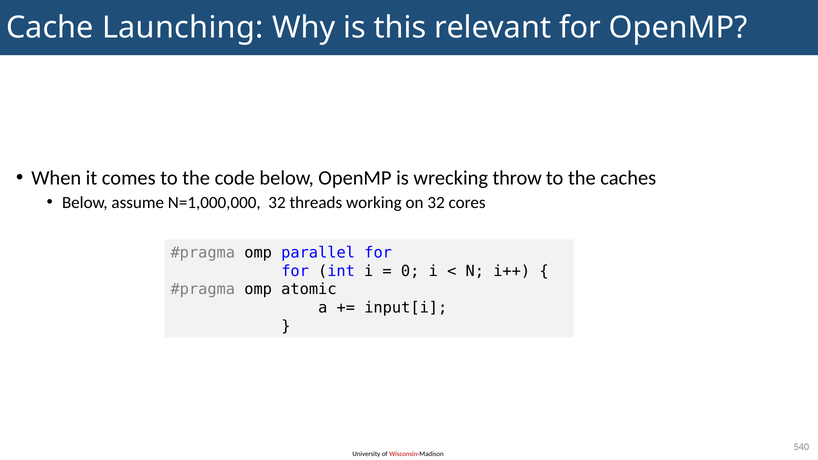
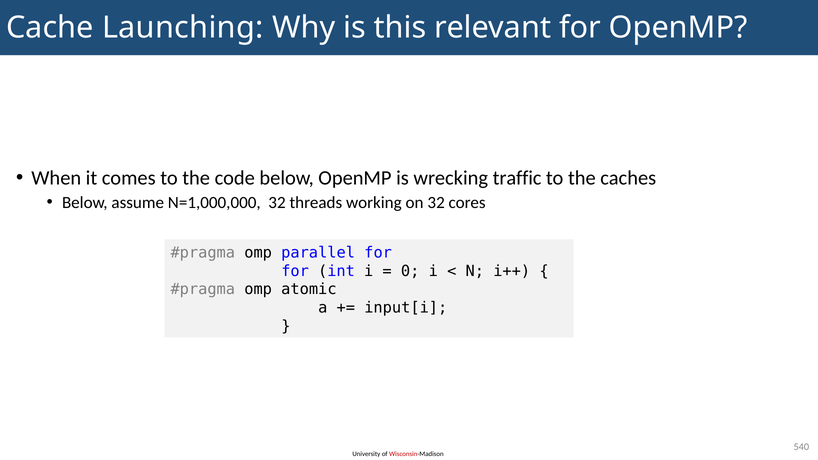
throw: throw -> traffic
